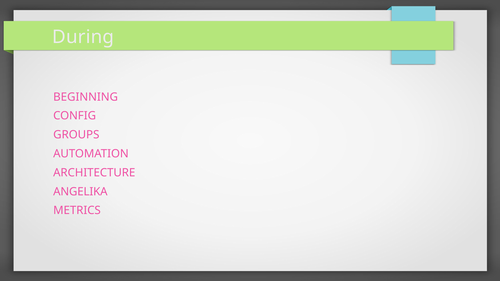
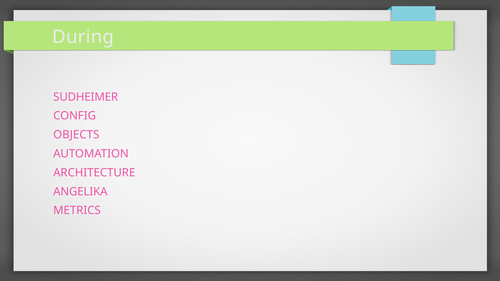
BEGINNING: BEGINNING -> SUDHEIMER
GROUPS: GROUPS -> OBJECTS
